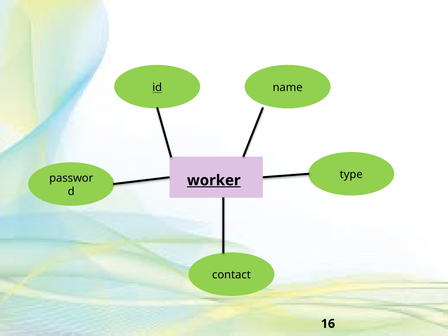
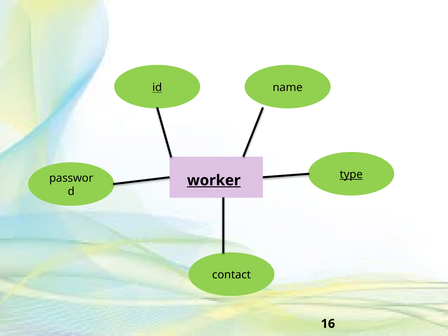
type underline: none -> present
